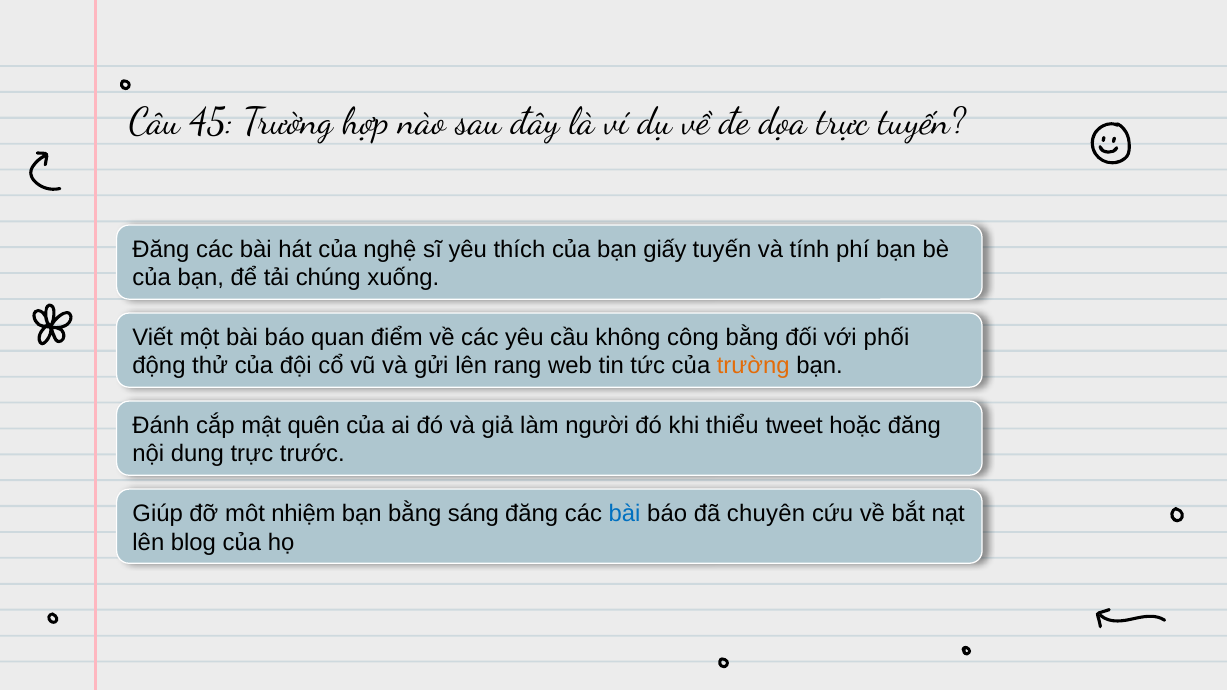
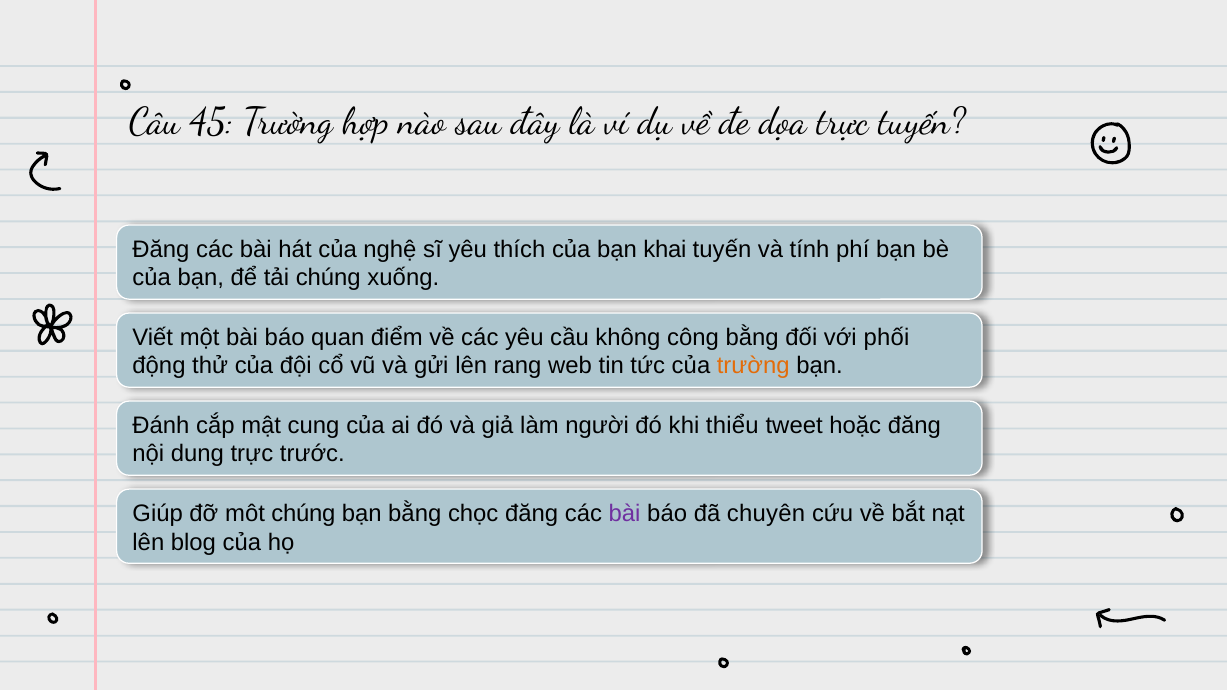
giấy: giấy -> khai
quên: quên -> cung
môt nhiệm: nhiệm -> chúng
sáng: sáng -> chọc
bài at (625, 514) colour: blue -> purple
